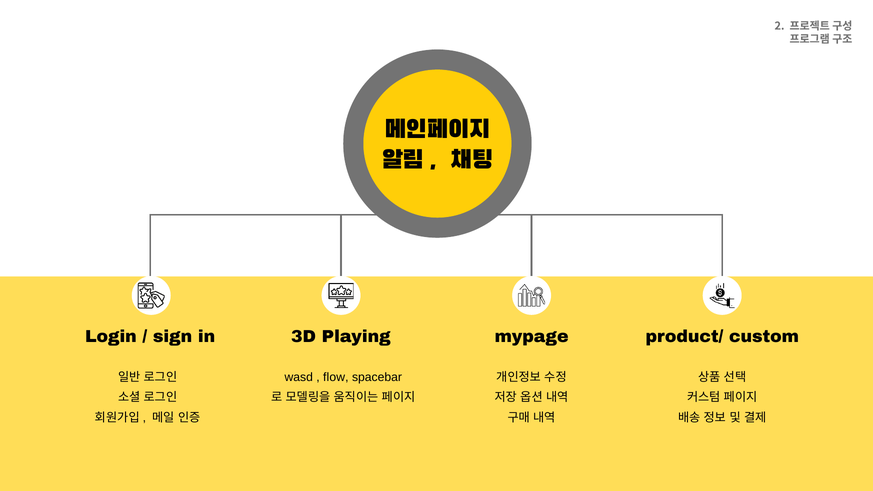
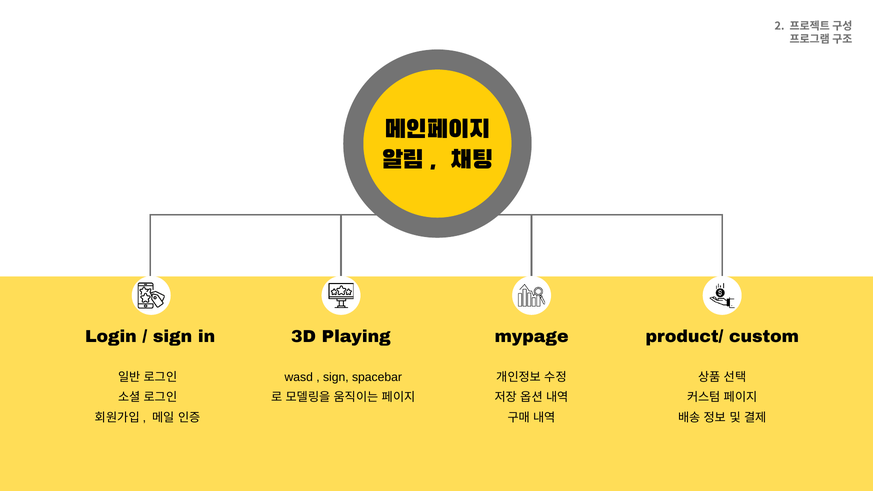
flow at (336, 377): flow -> sign
